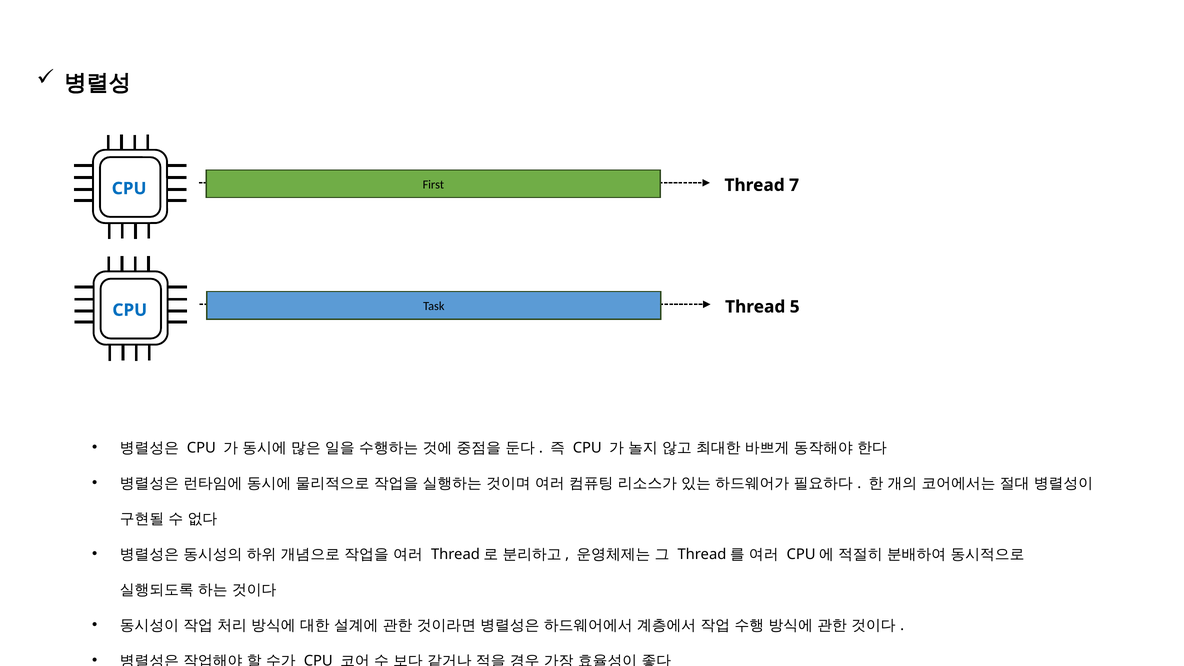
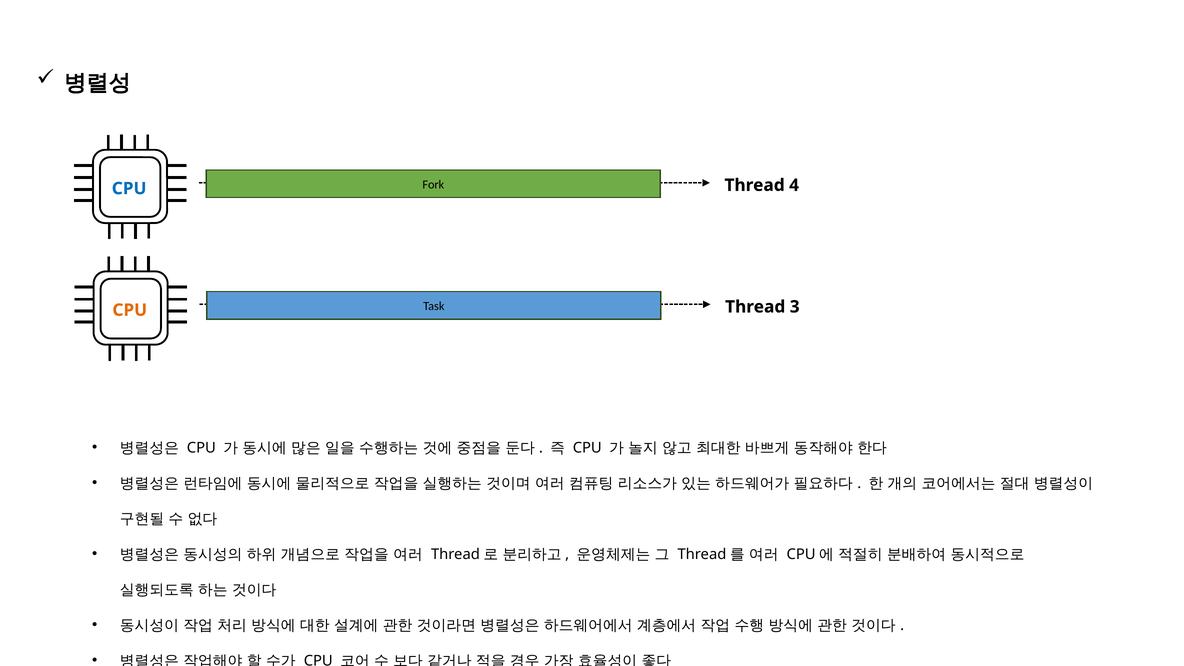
First: First -> Fork
7: 7 -> 4
CPU at (130, 310) colour: blue -> orange
5: 5 -> 3
